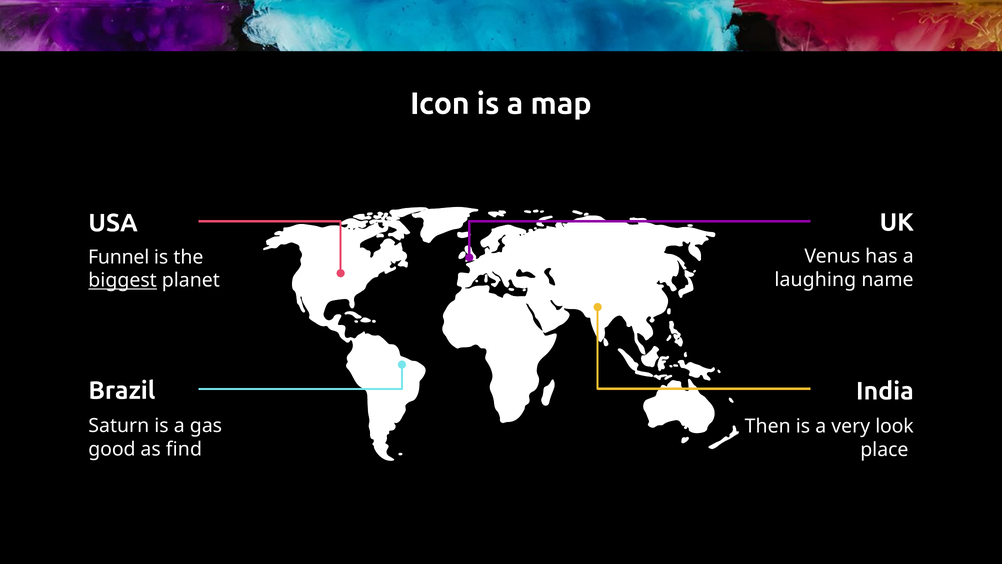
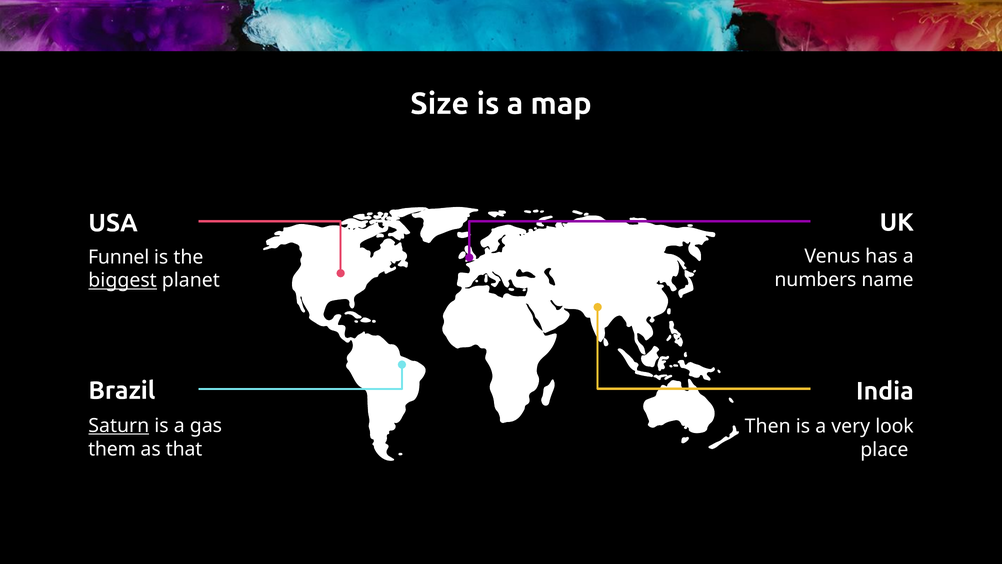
Icon: Icon -> Size
laughing: laughing -> numbers
Saturn underline: none -> present
good: good -> them
find: find -> that
